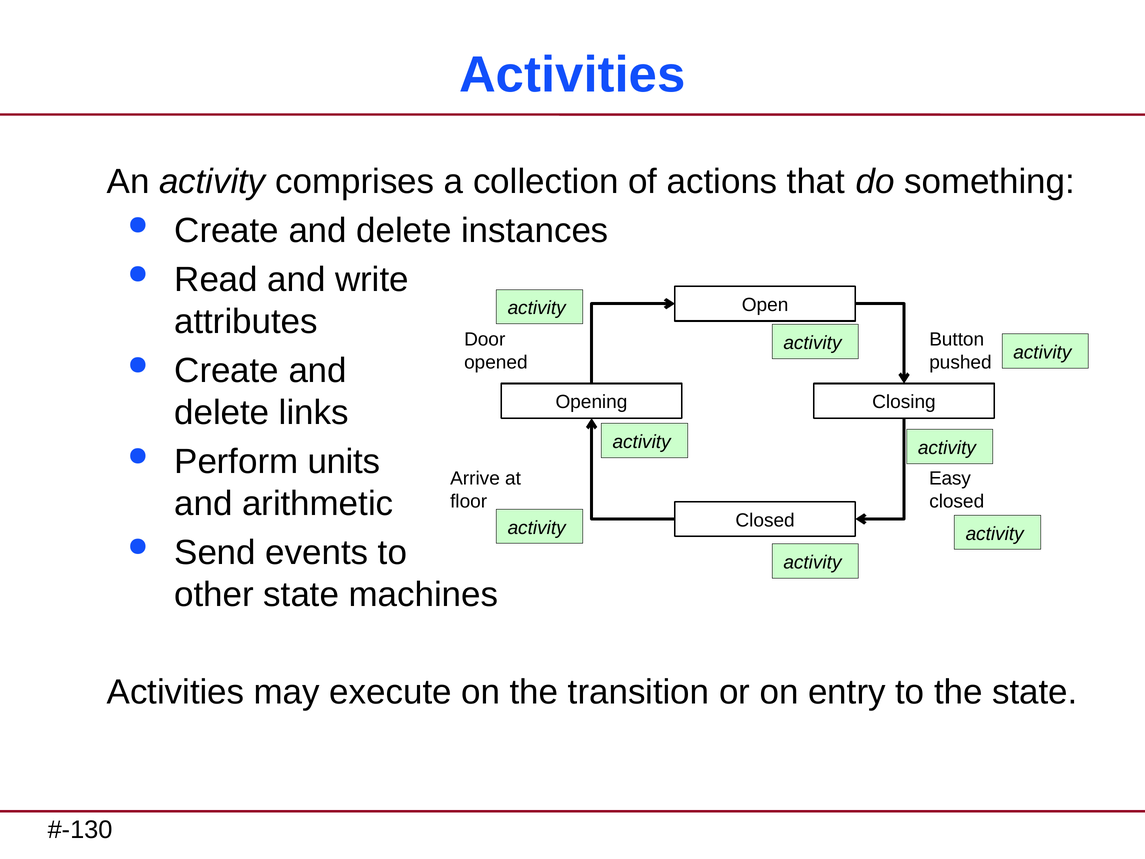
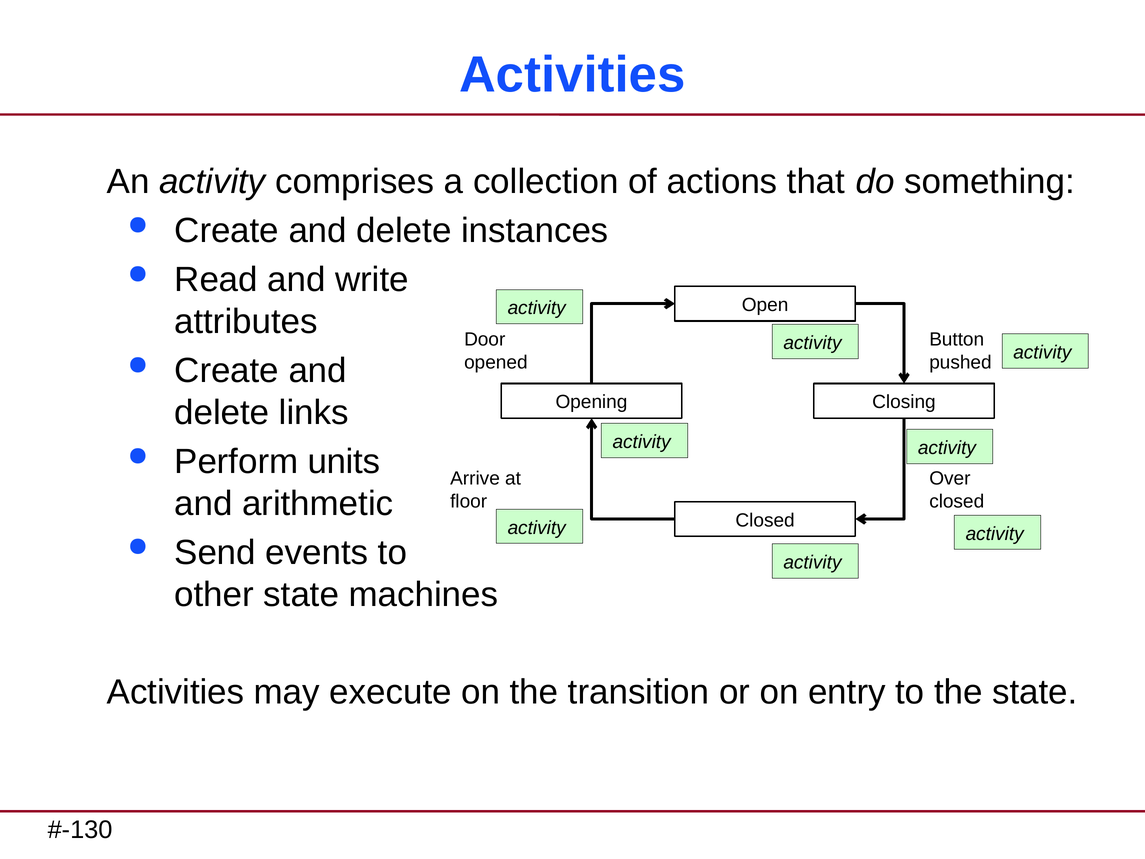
Easy: Easy -> Over
